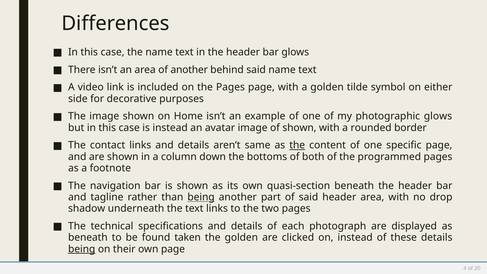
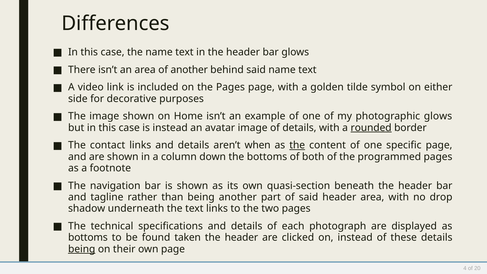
of shown: shown -> details
rounded underline: none -> present
same: same -> when
being at (201, 197) underline: present -> none
beneath at (88, 238): beneath -> bottoms
golden at (241, 238): golden -> header
